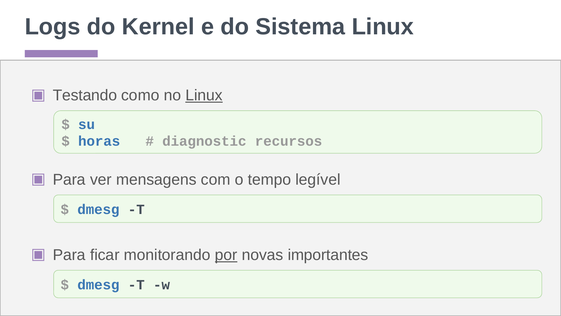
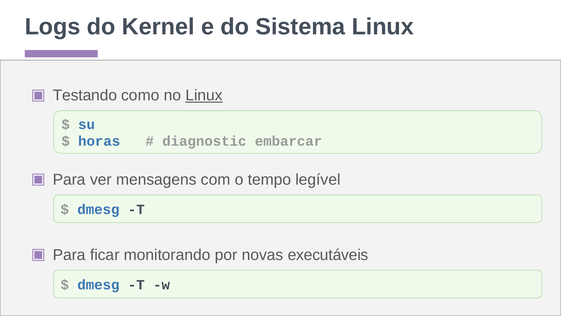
recursos: recursos -> embarcar
por underline: present -> none
importantes: importantes -> executáveis
